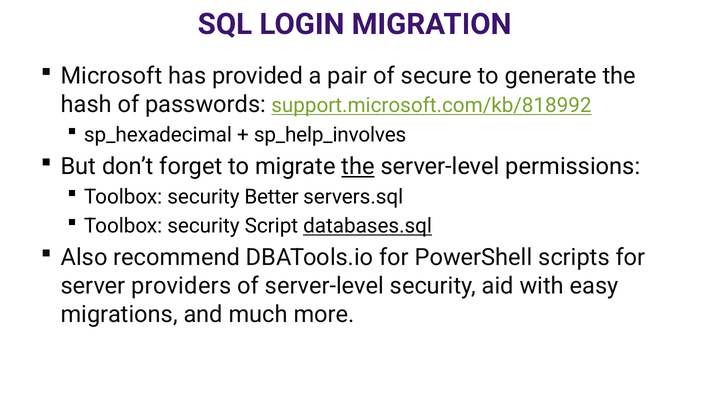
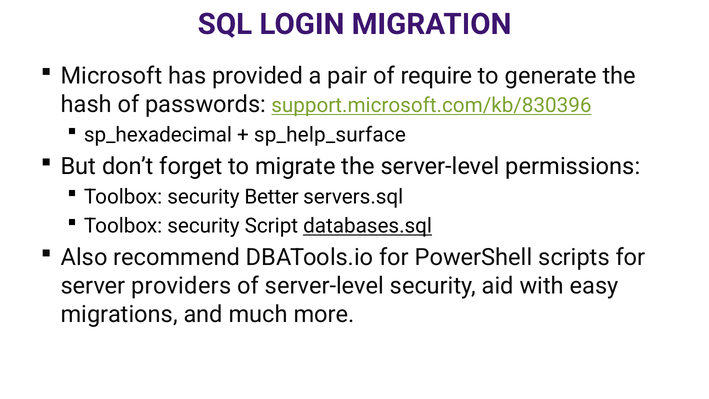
secure: secure -> require
support.microsoft.com/kb/818992: support.microsoft.com/kb/818992 -> support.microsoft.com/kb/830396
sp_help_involves: sp_help_involves -> sp_help_surface
the at (358, 167) underline: present -> none
